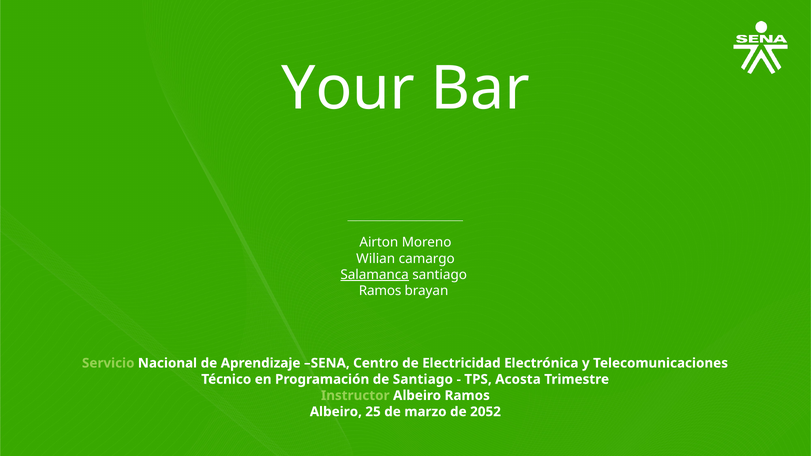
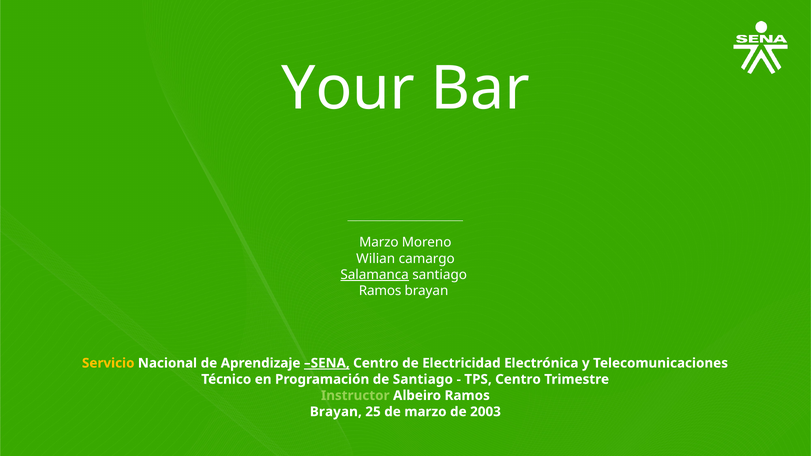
Airton at (379, 242): Airton -> Marzo
Servicio colour: light green -> yellow
SENA underline: none -> present
TPS Acosta: Acosta -> Centro
Albeiro at (336, 412): Albeiro -> Brayan
2052: 2052 -> 2003
